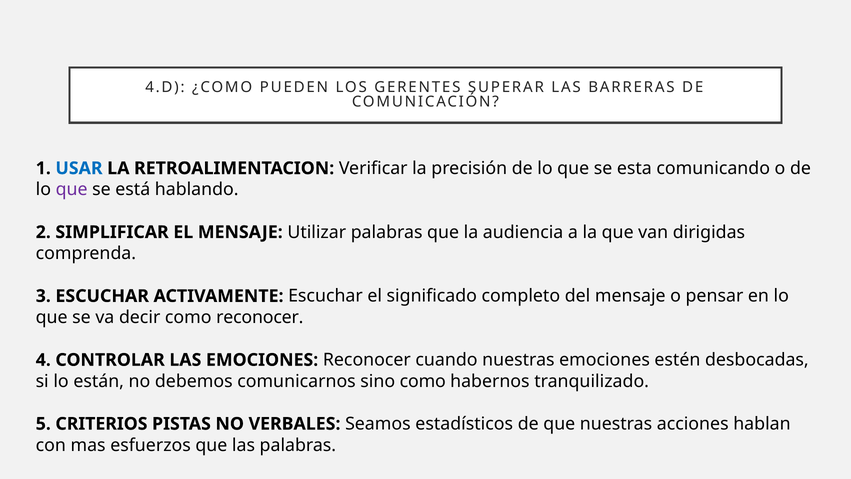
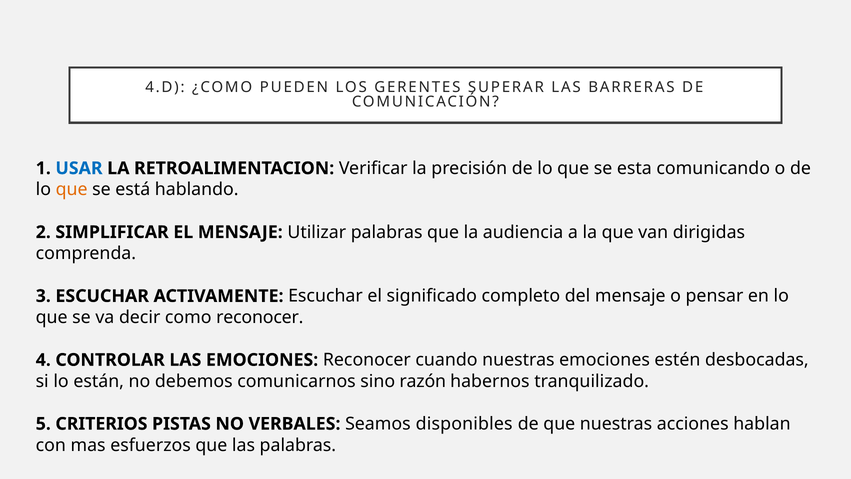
que at (72, 189) colour: purple -> orange
sino como: como -> razón
estadísticos: estadísticos -> disponibles
